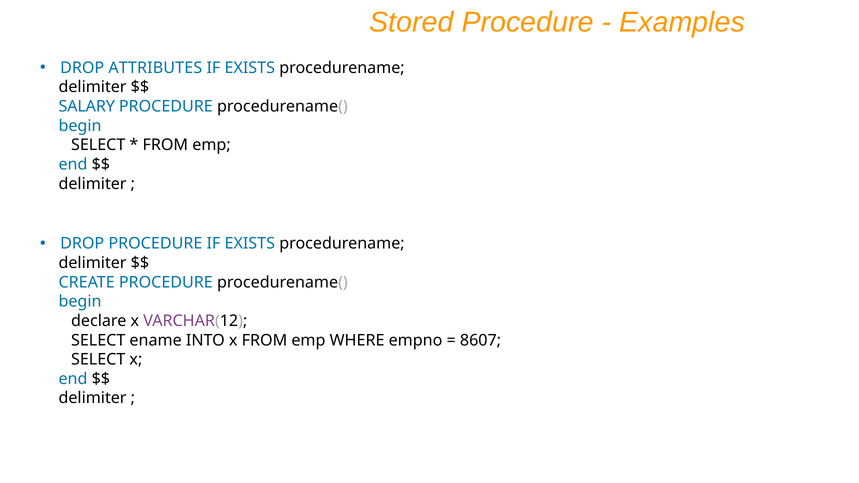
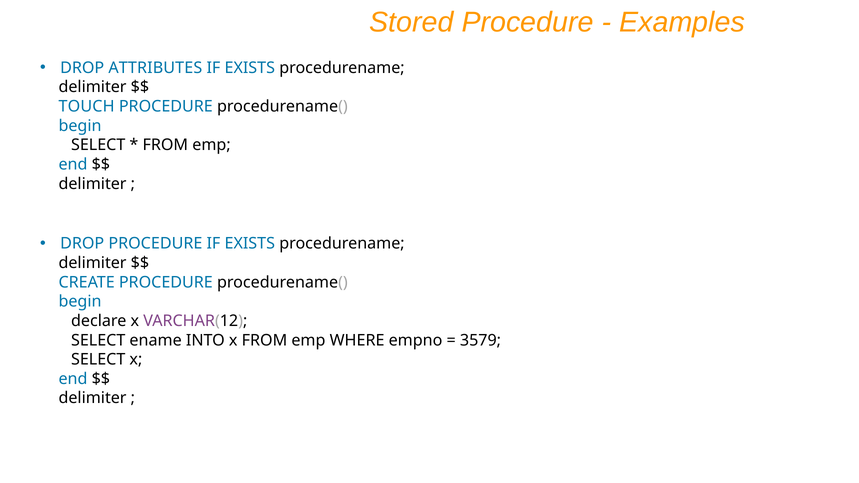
SALARY: SALARY -> TOUCH
8607: 8607 -> 3579
